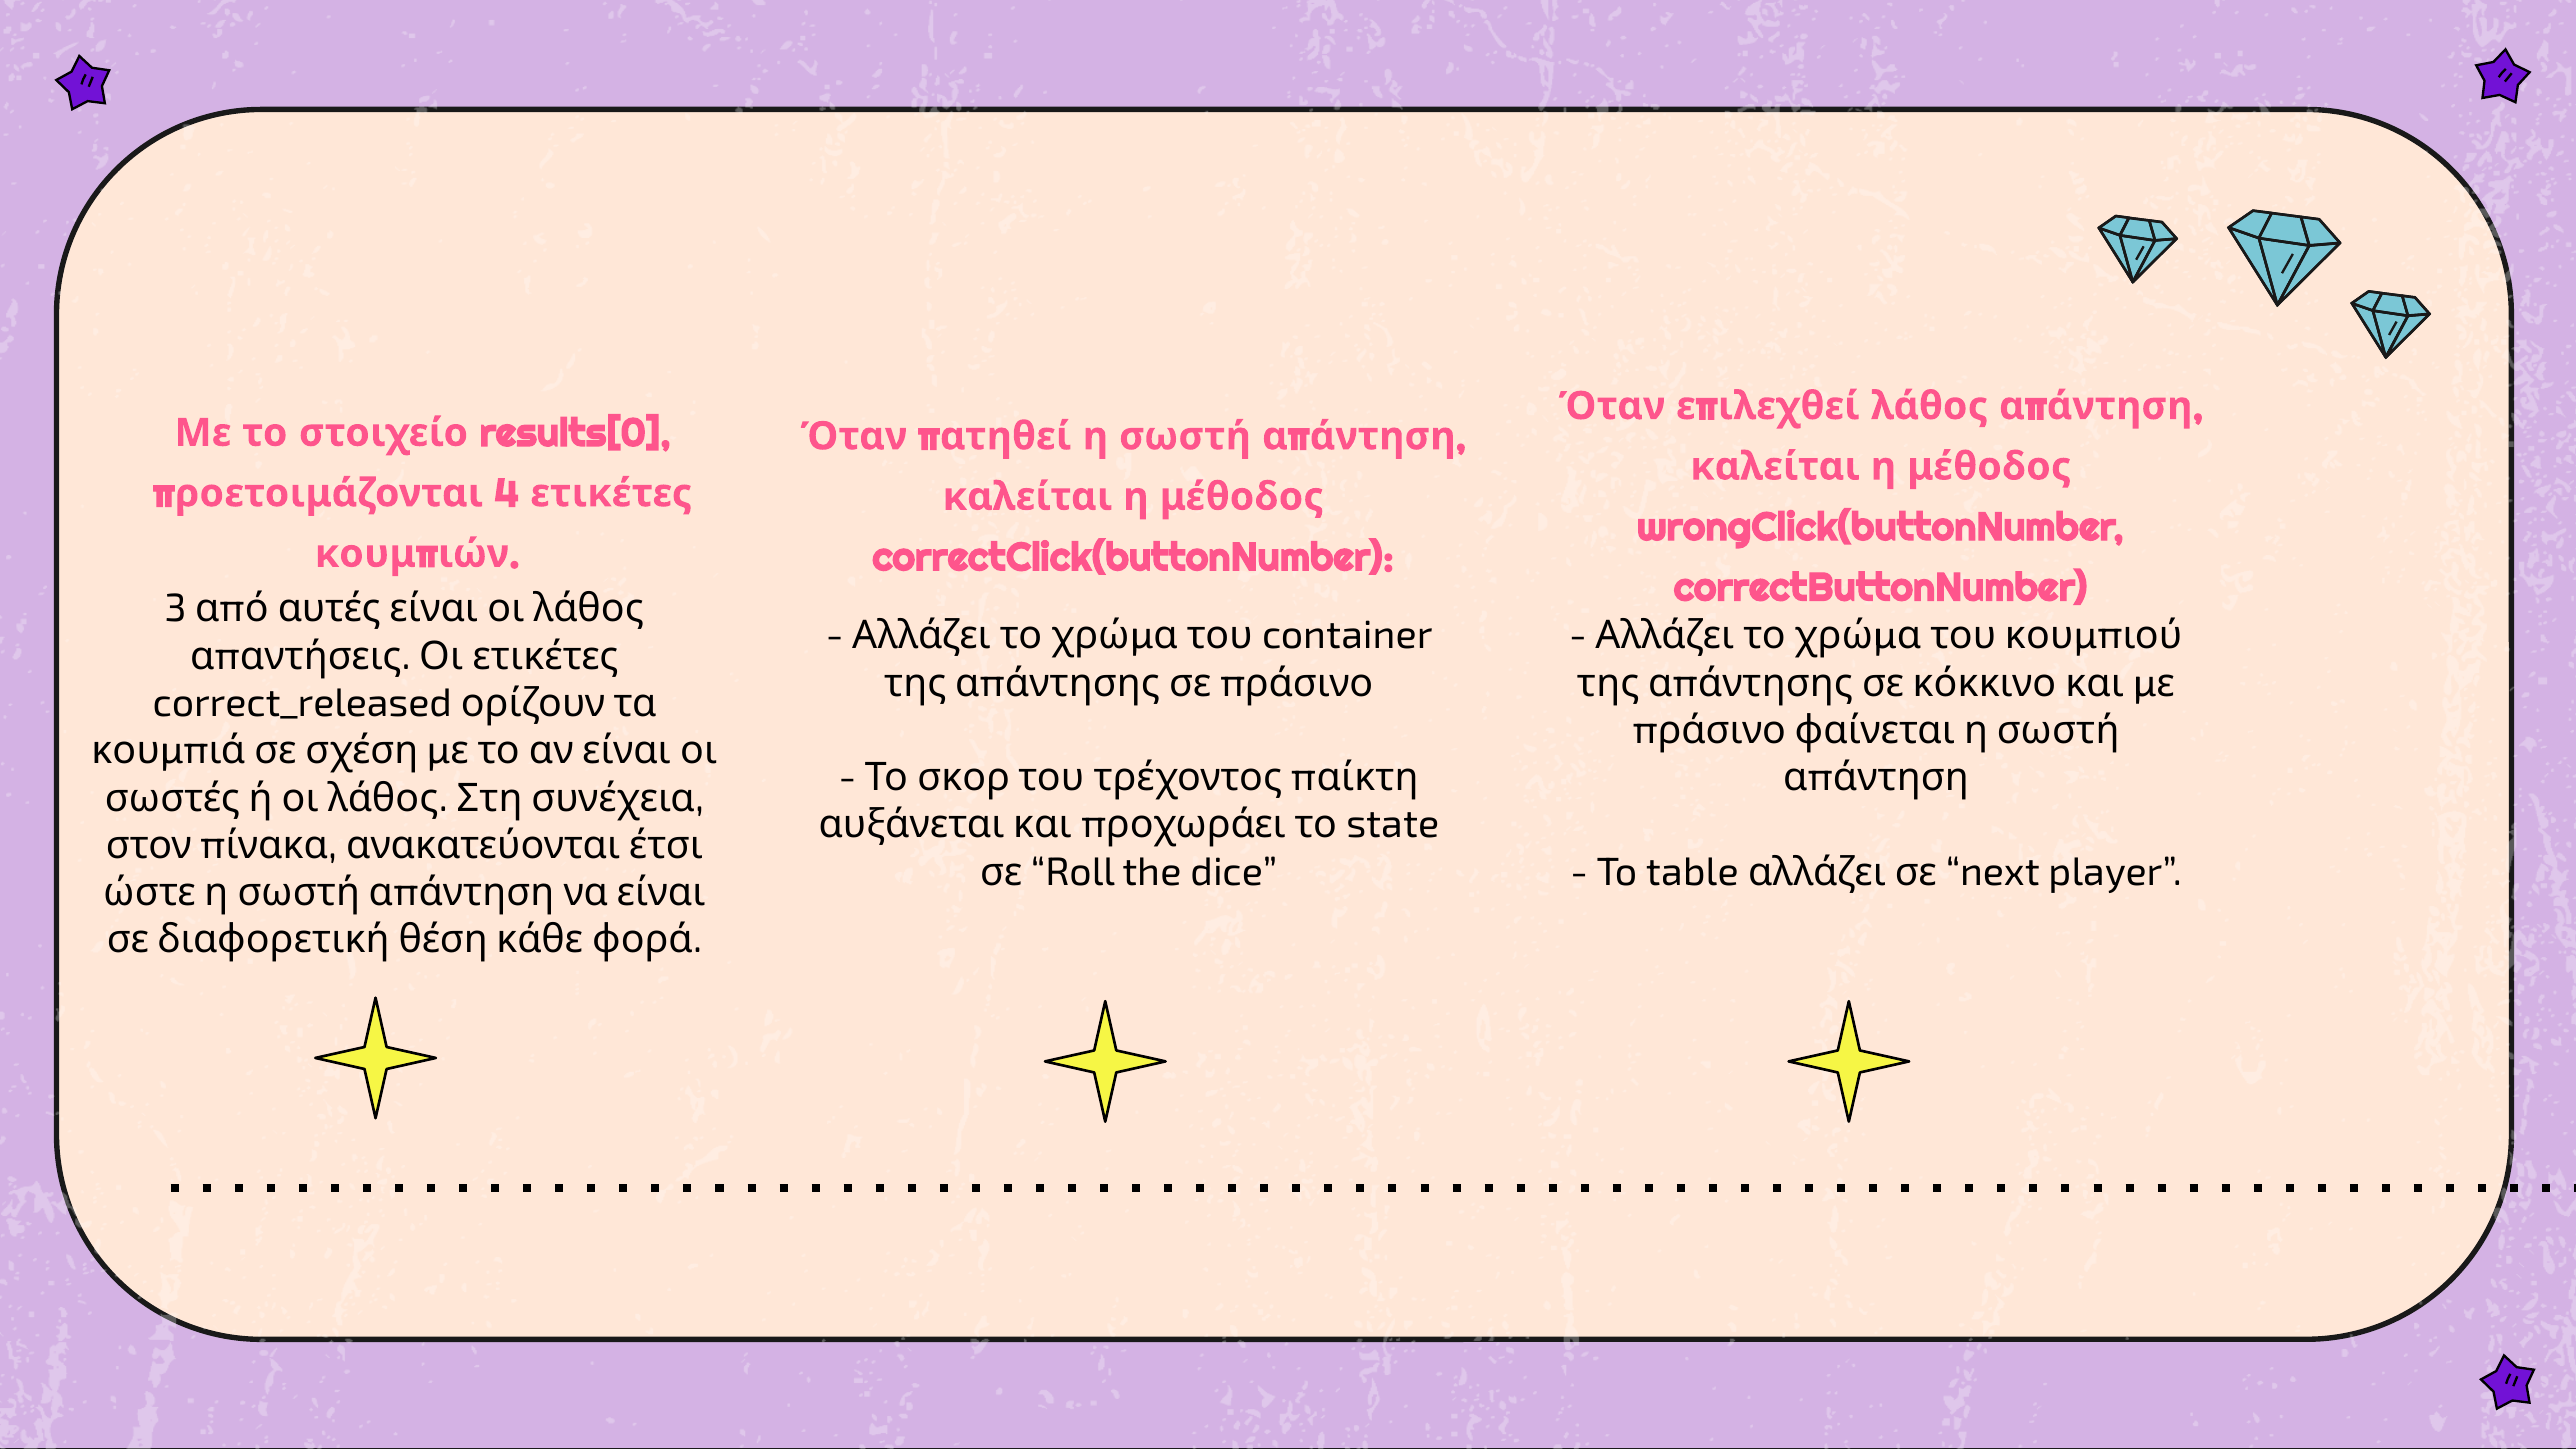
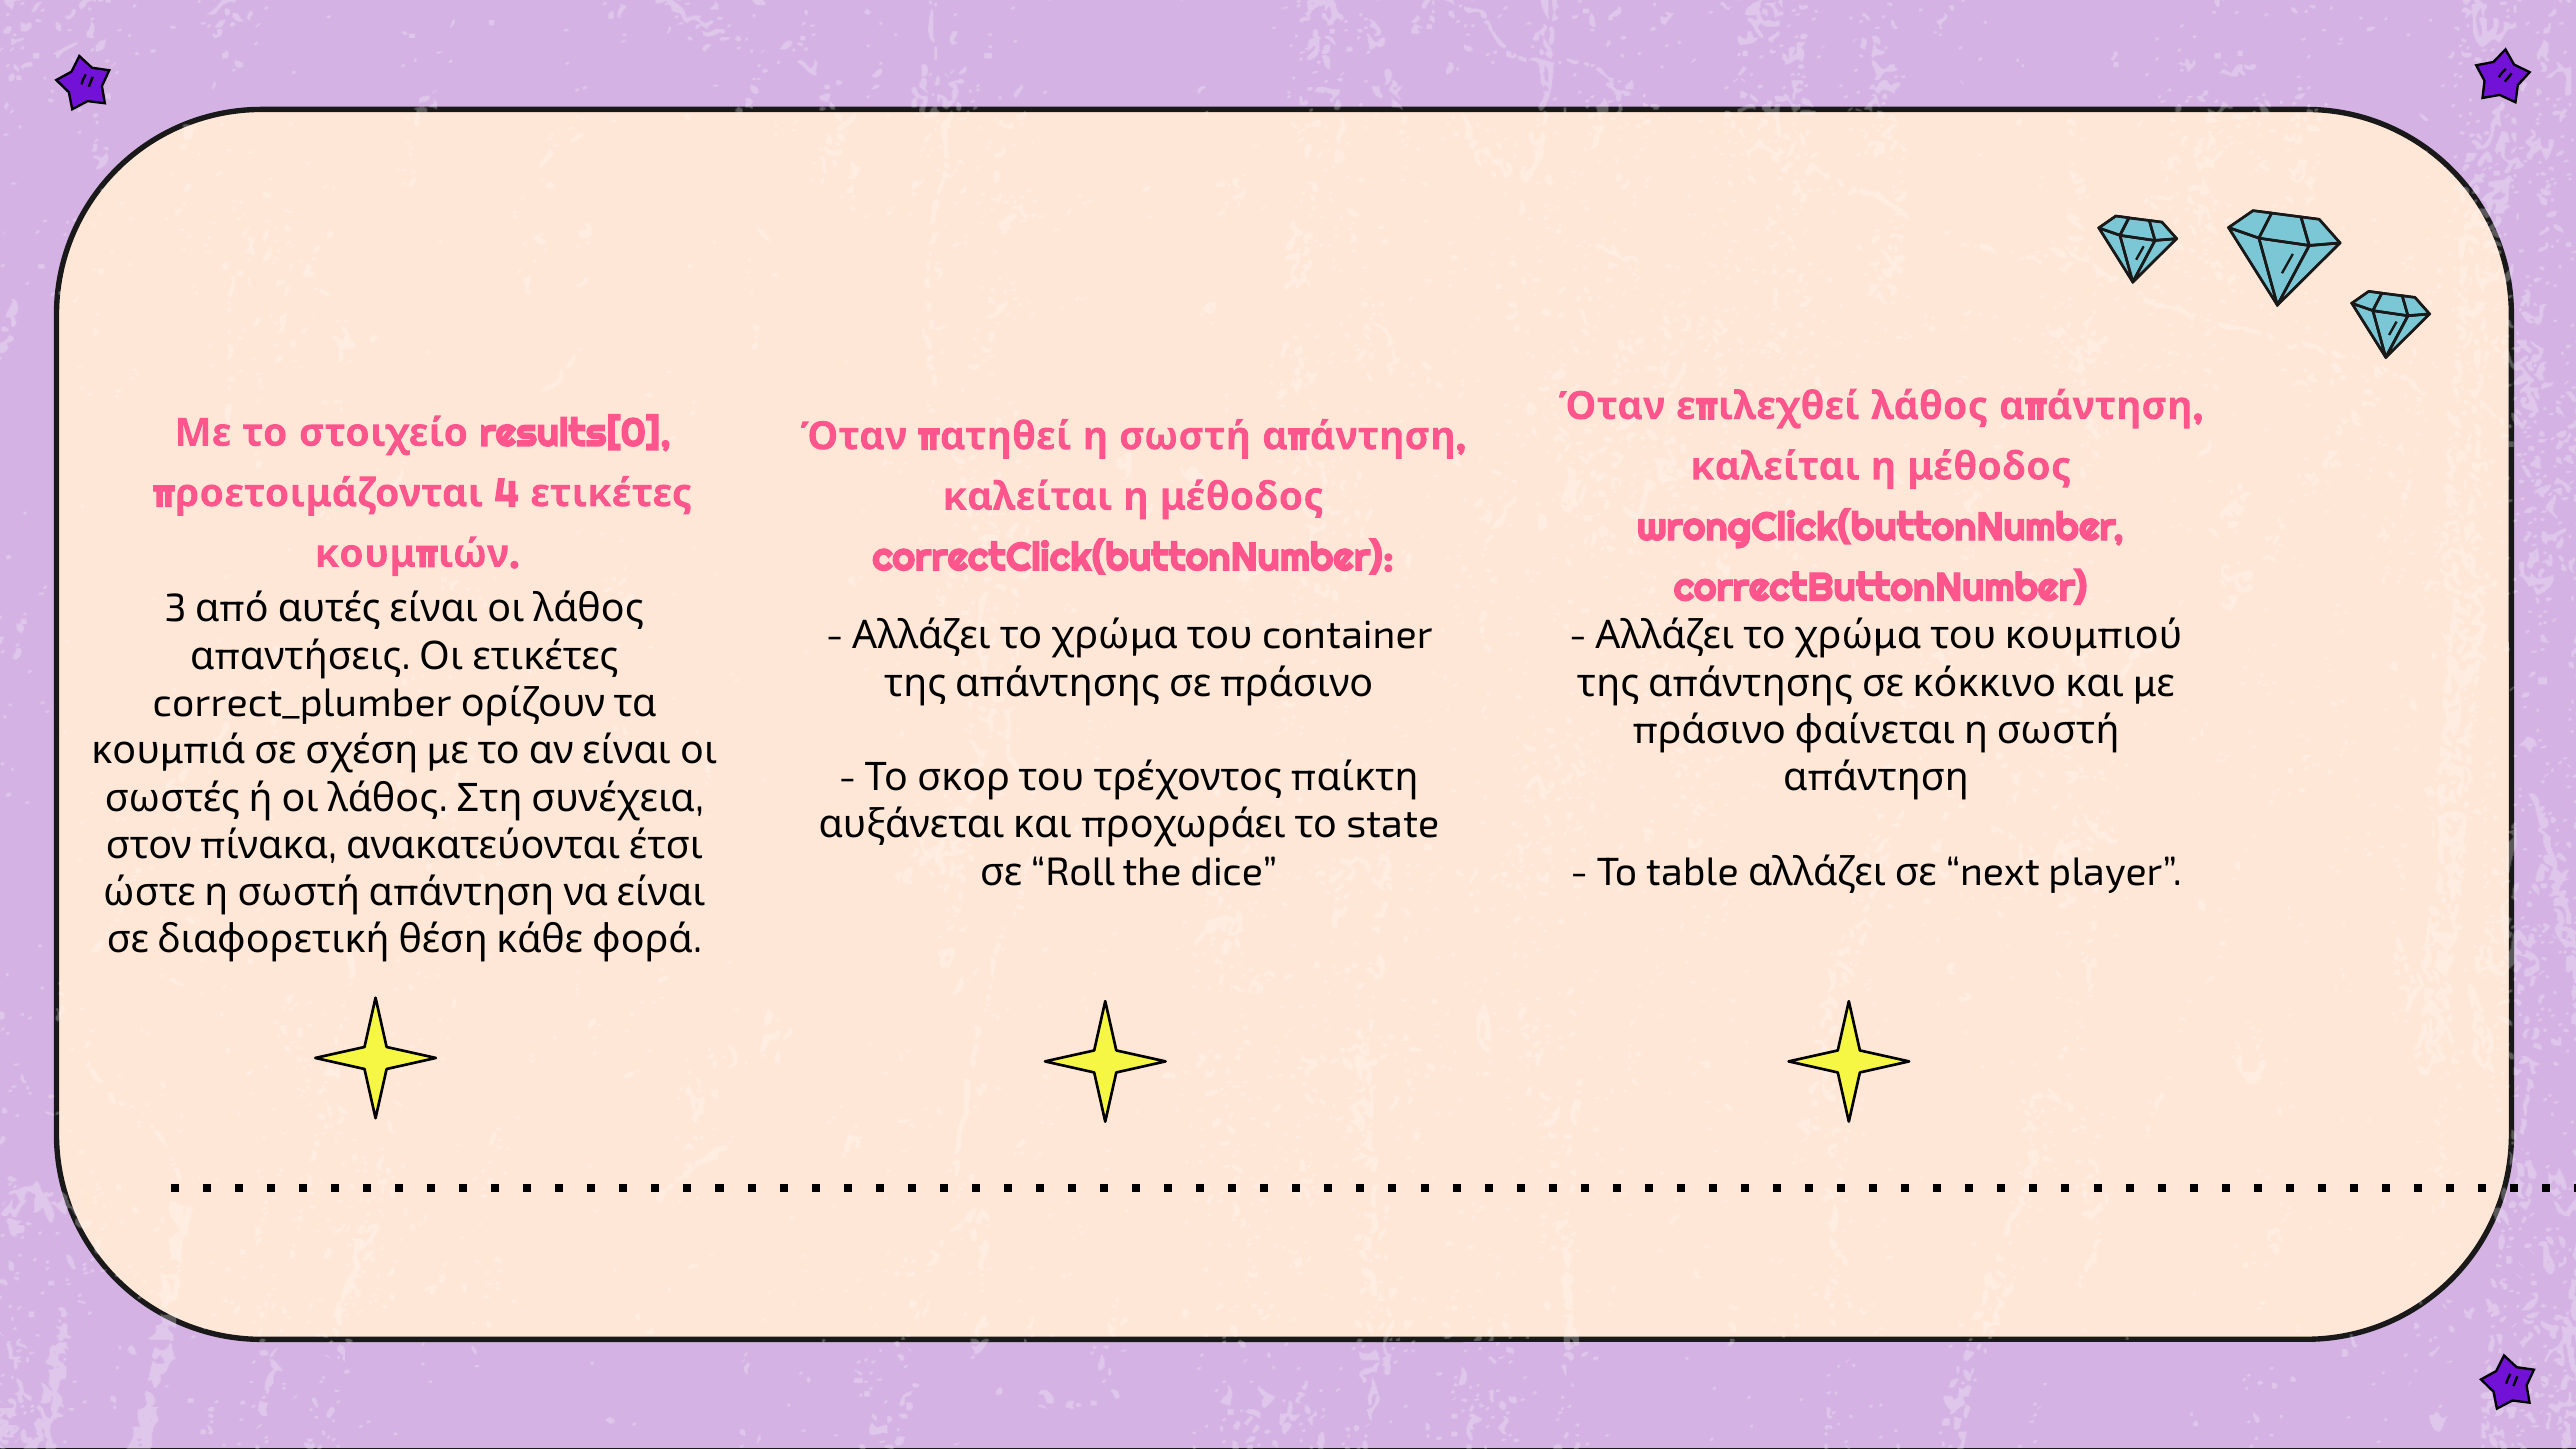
correct_released: correct_released -> correct_plumber
